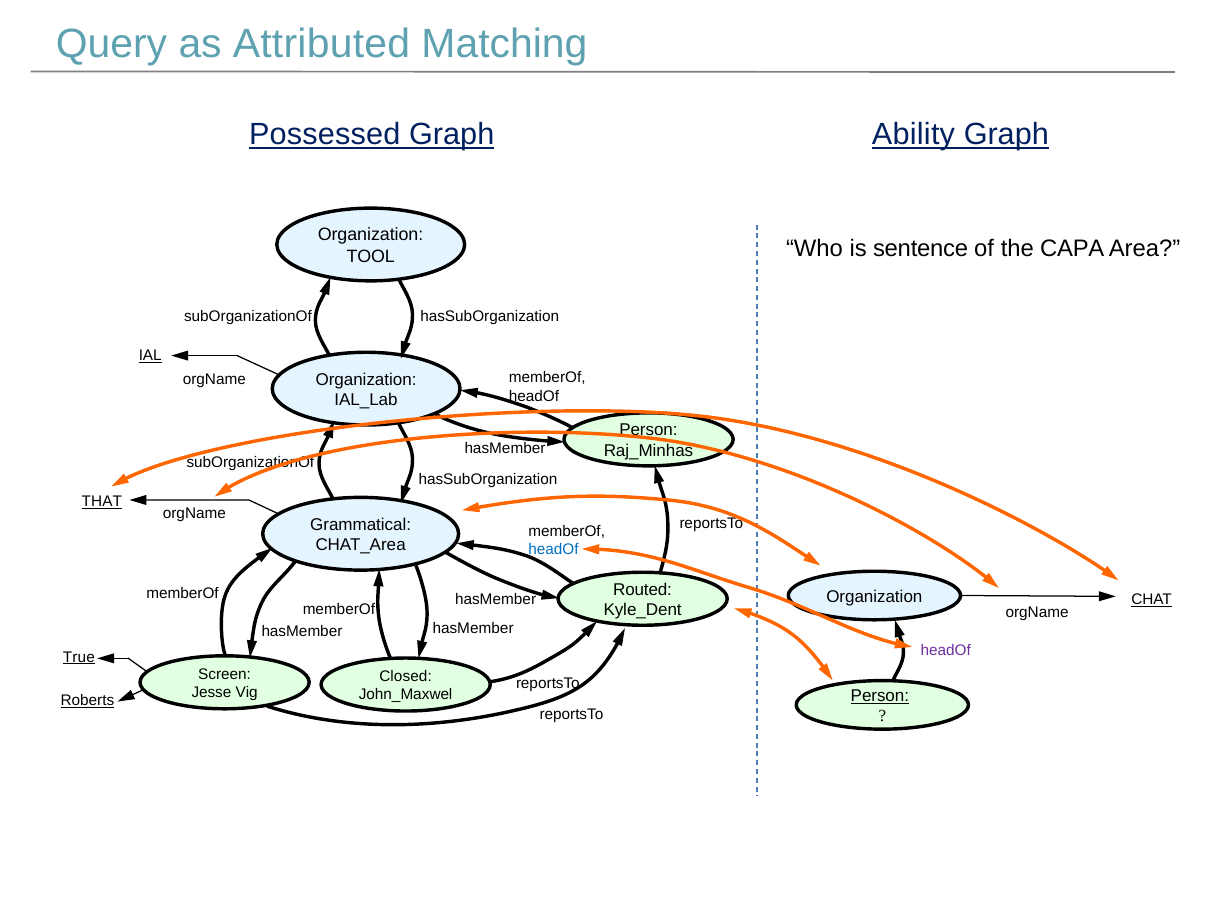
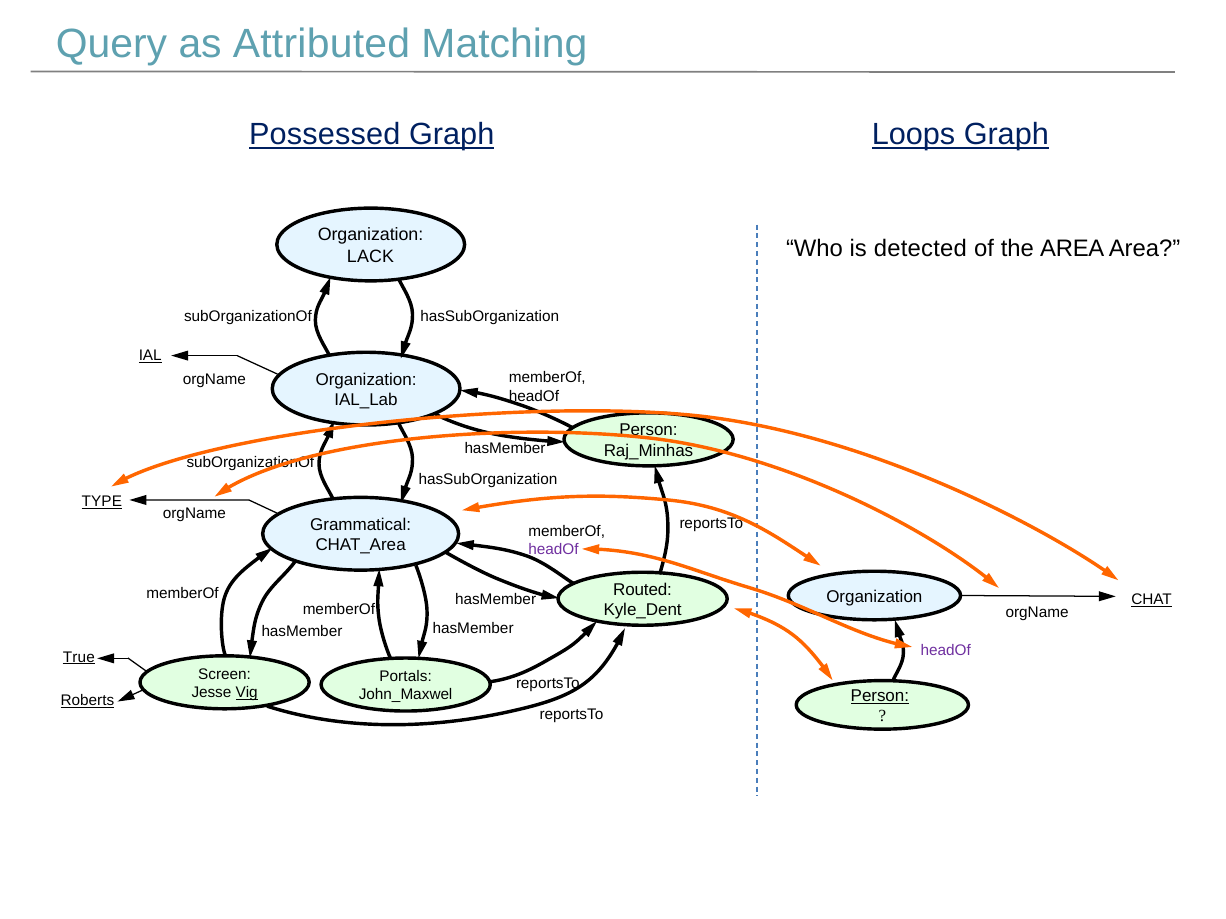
Ability: Ability -> Loops
sentence: sentence -> detected
the CAPA: CAPA -> AREA
TOOL: TOOL -> LACK
THAT: THAT -> TYPE
headOf at (554, 550) colour: blue -> purple
Closed: Closed -> Portals
Vig underline: none -> present
